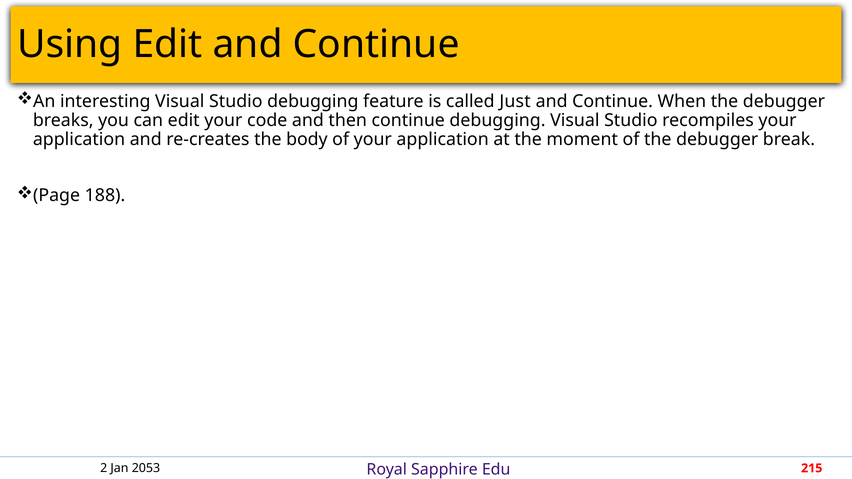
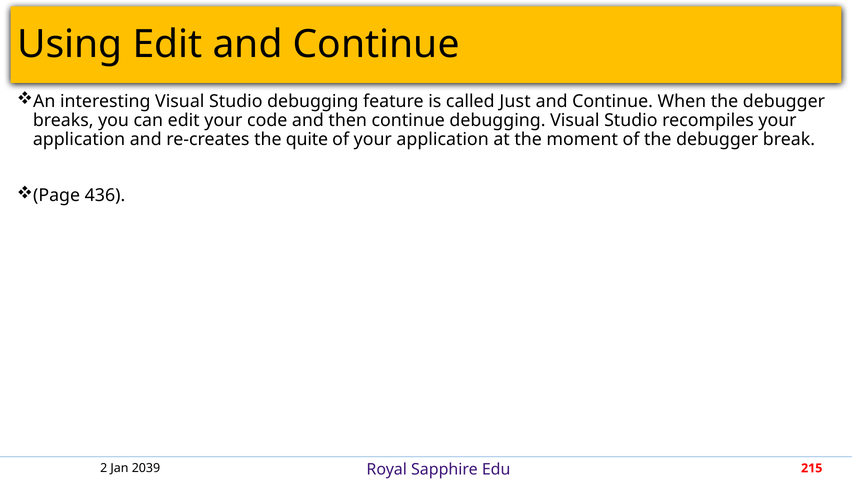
body: body -> quite
188: 188 -> 436
2053: 2053 -> 2039
